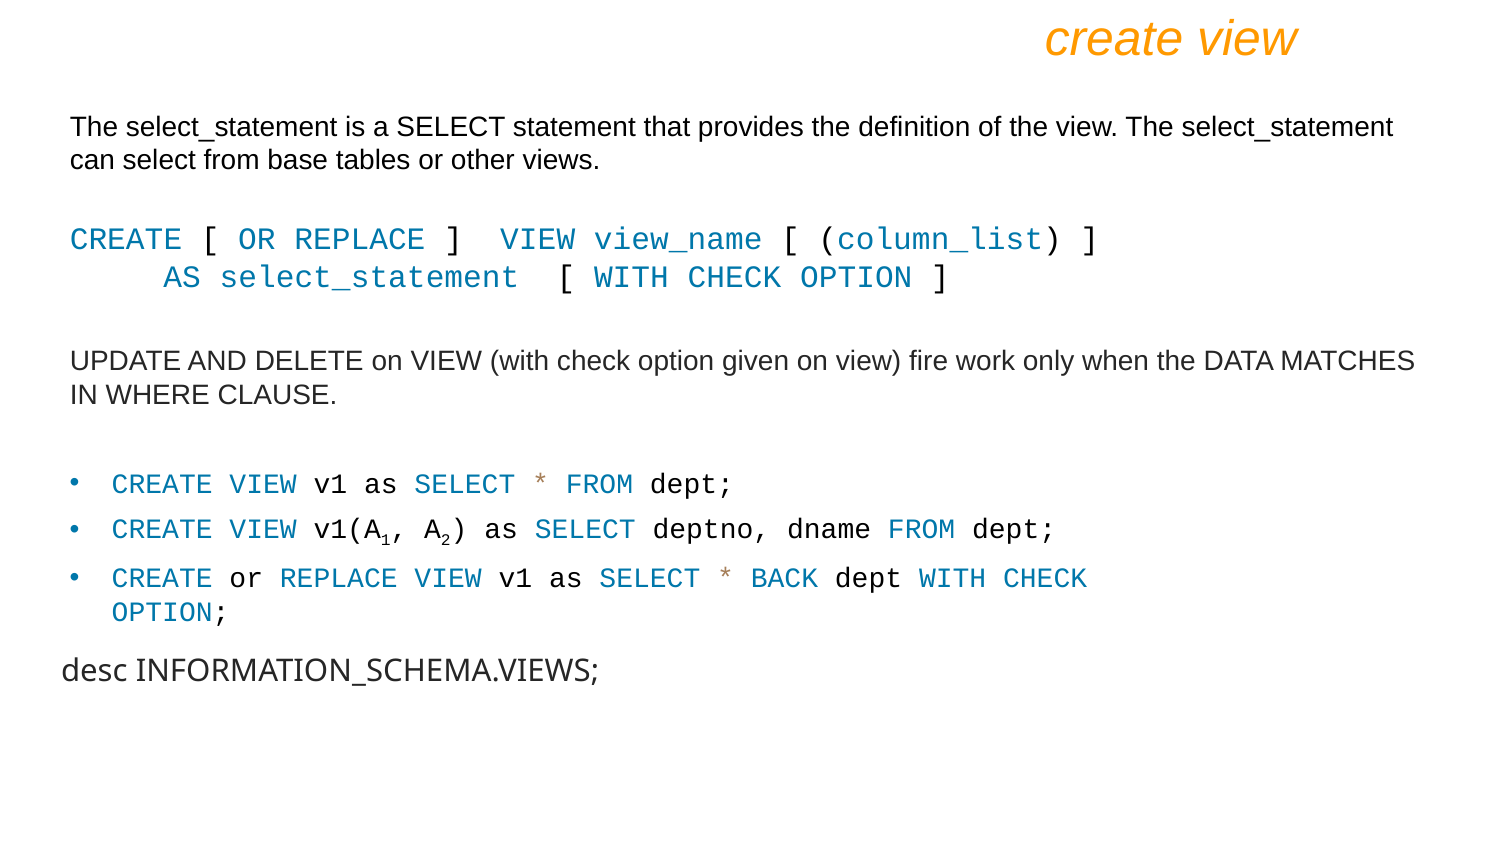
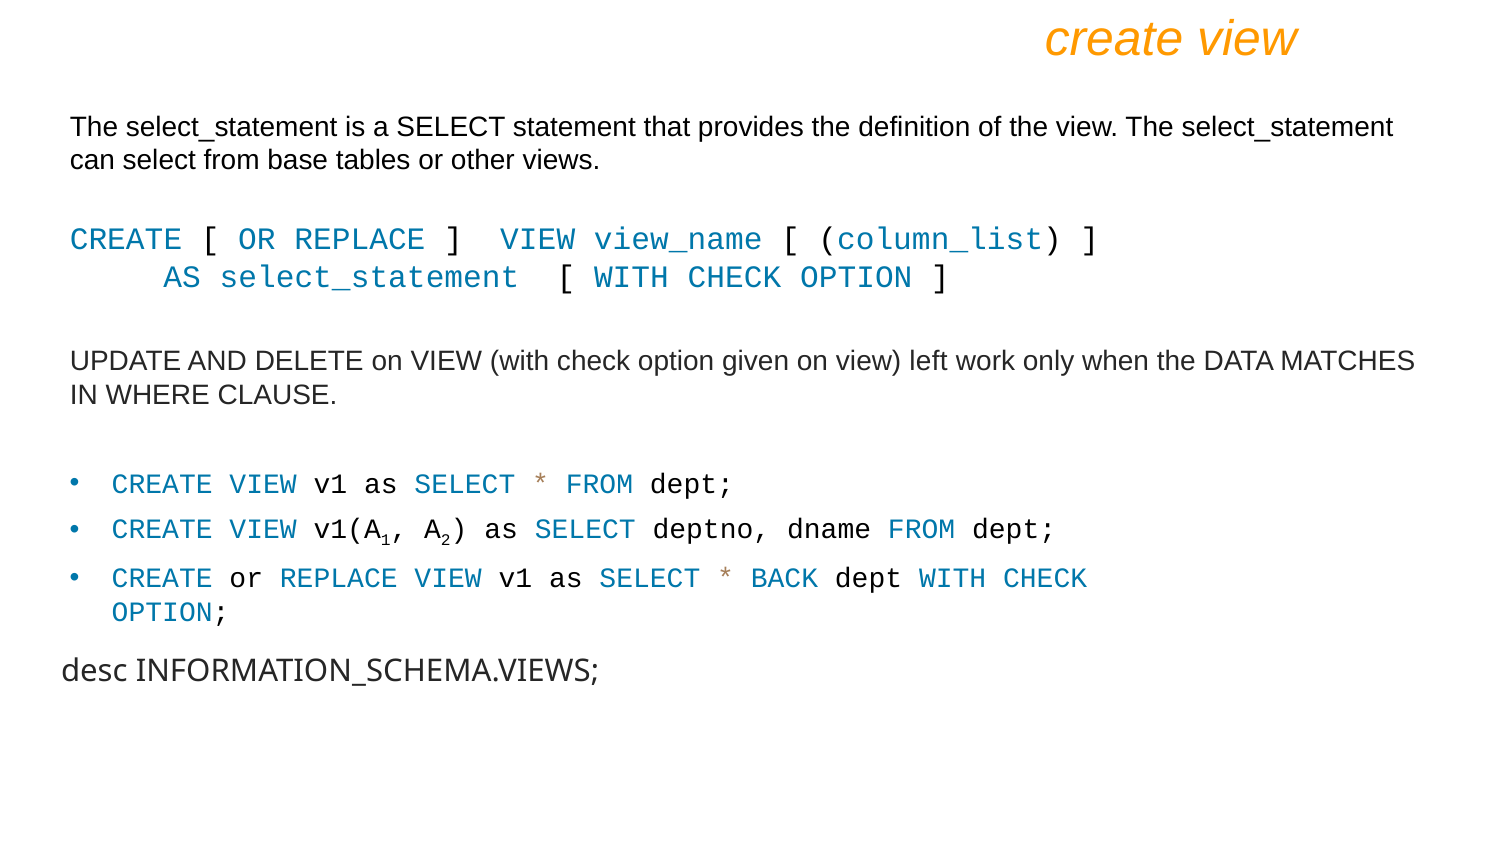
fire: fire -> left
